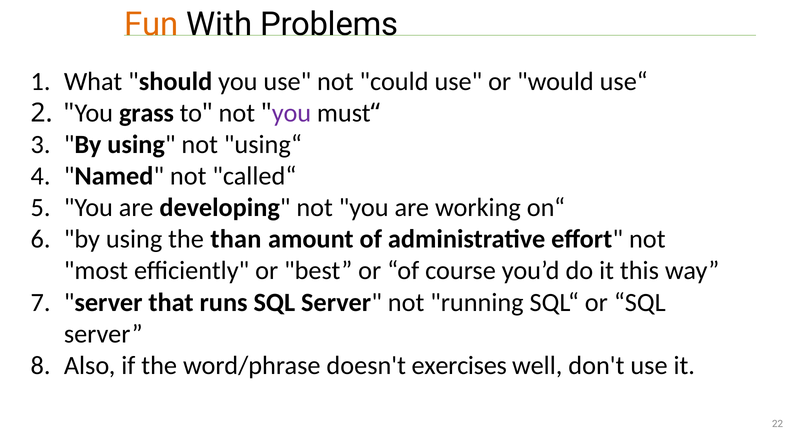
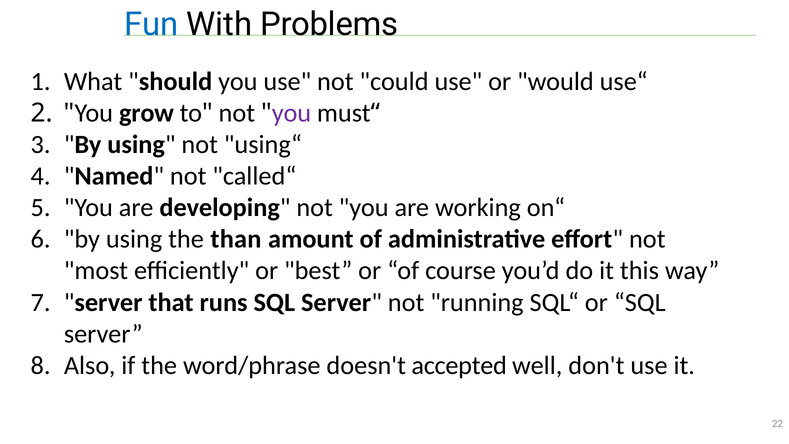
Fun colour: orange -> blue
grass: grass -> grow
exercises: exercises -> accepted
